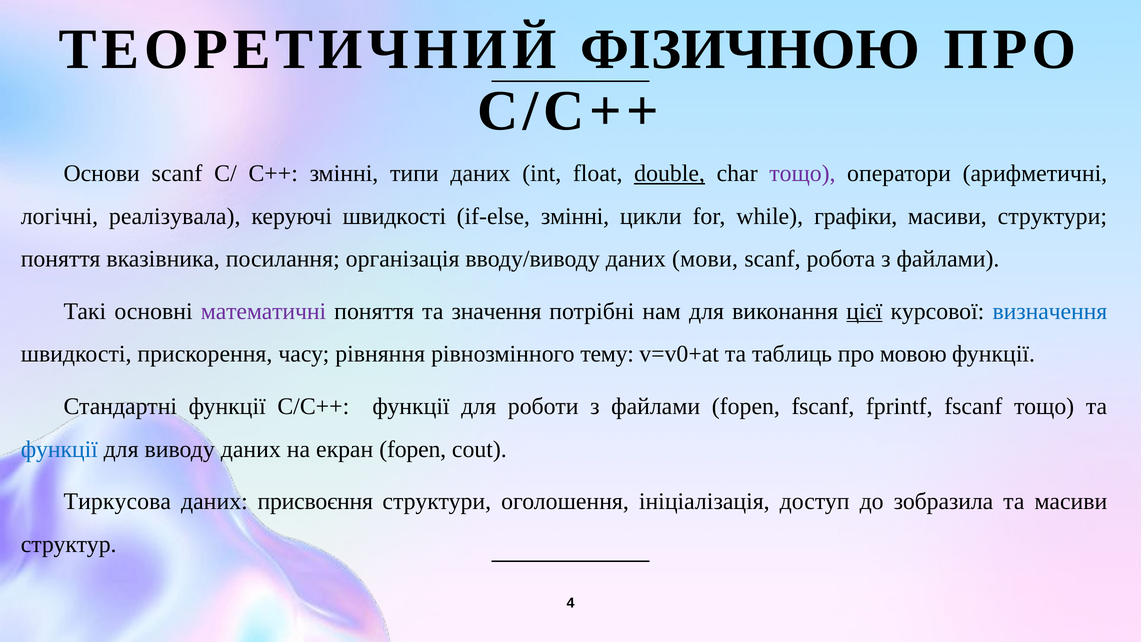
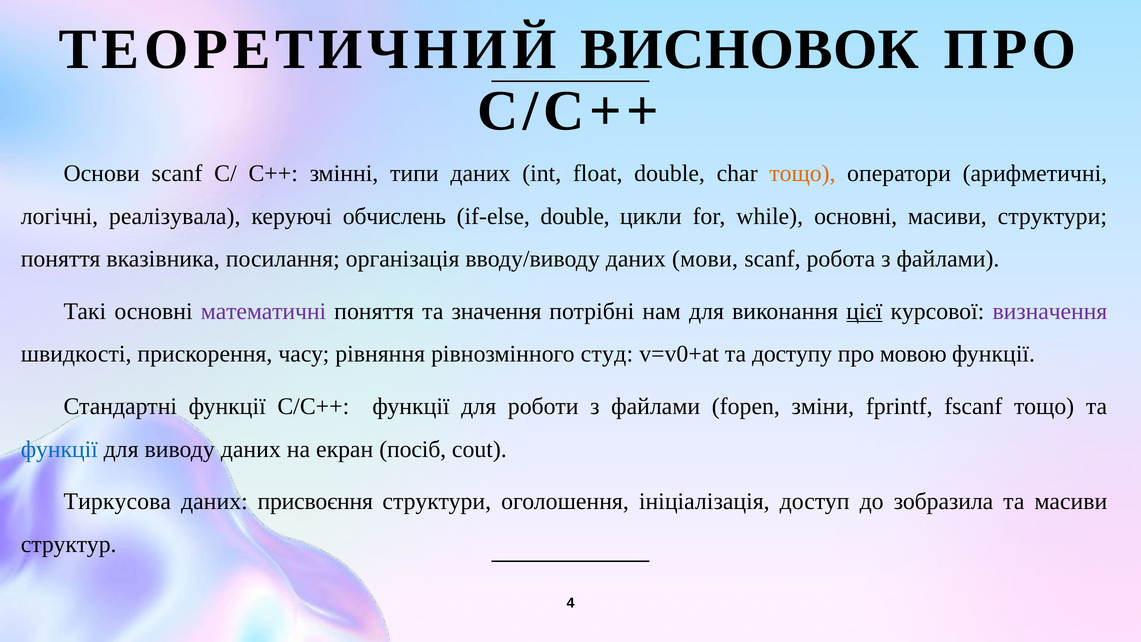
ФІЗИЧНОЮ: ФІЗИЧНОЮ -> ВИСНОВОК
double at (670, 173) underline: present -> none
тощо at (802, 173) colour: purple -> orange
керуючі швидкості: швидкості -> обчислень
if-else змінні: змінні -> double
while графіки: графіки -> основні
визначення colour: blue -> purple
тему: тему -> студ
таблиць: таблиць -> доступу
fopen fscanf: fscanf -> зміни
екран fopen: fopen -> посіб
